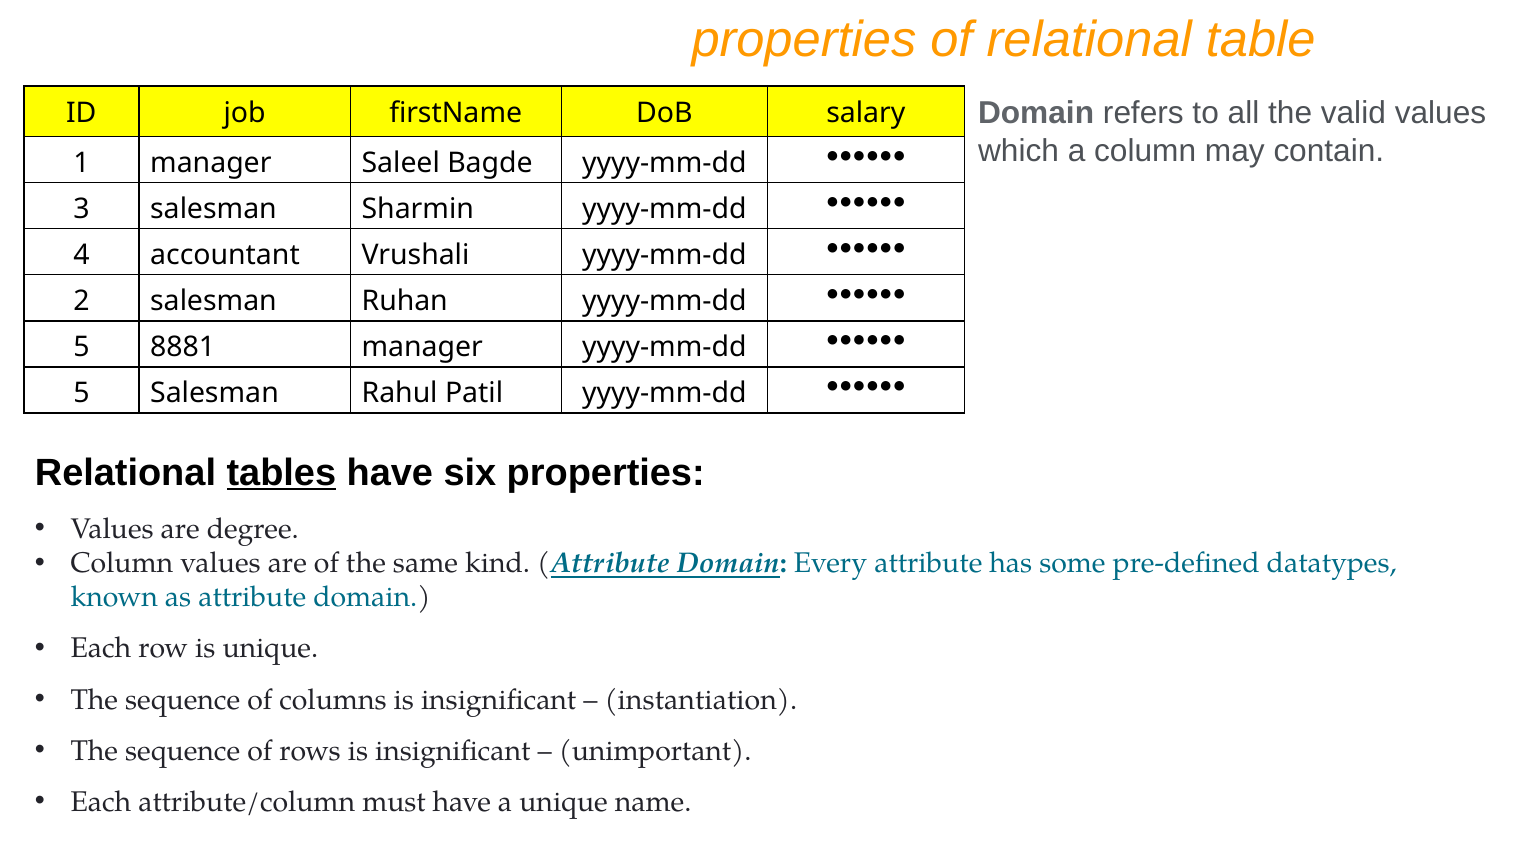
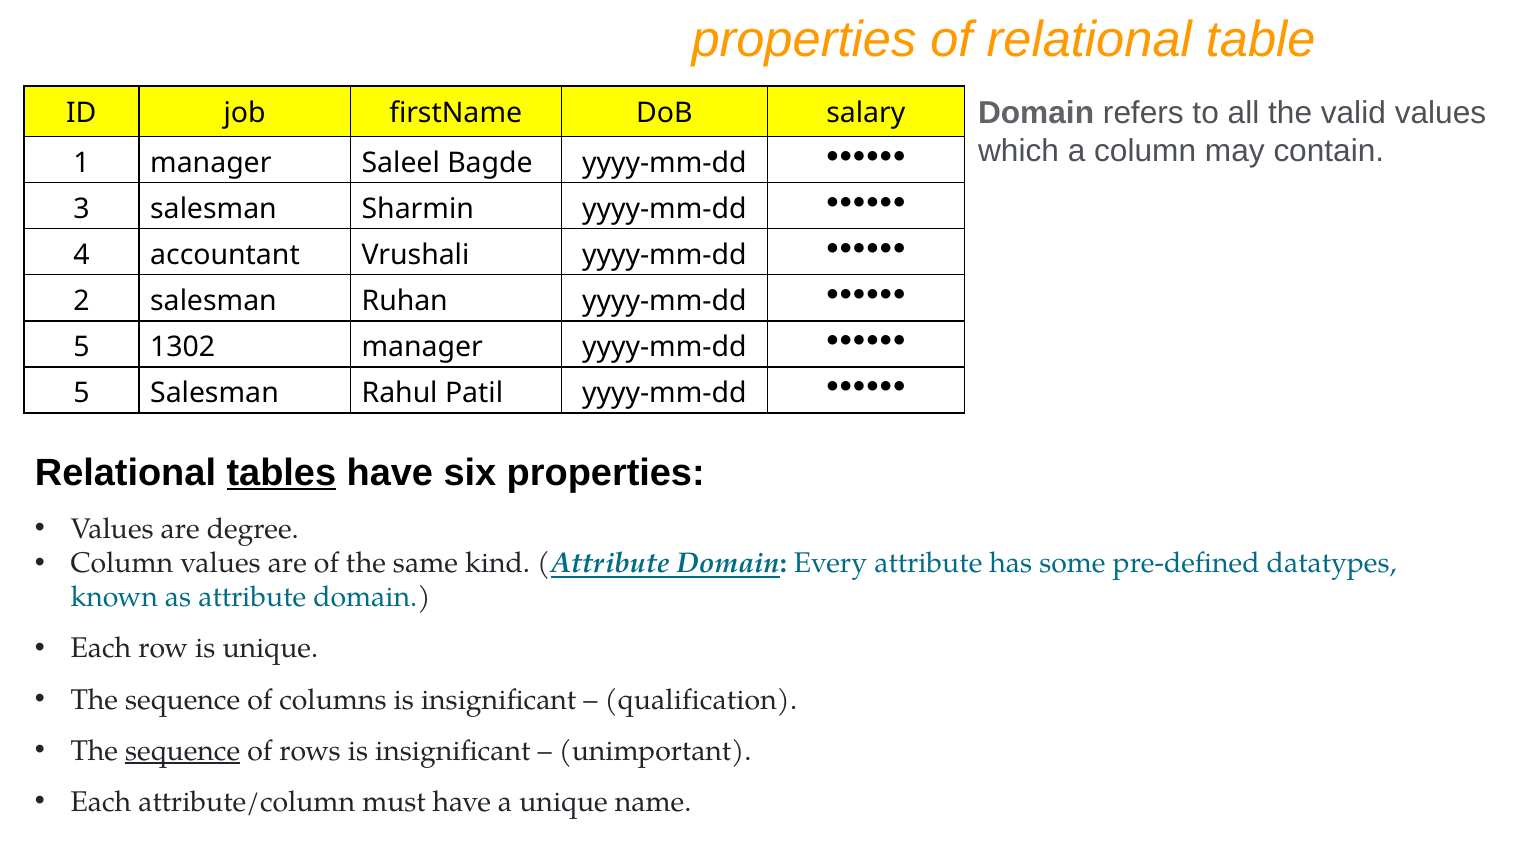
8881: 8881 -> 1302
instantiation: instantiation -> qualification
sequence at (183, 751) underline: none -> present
